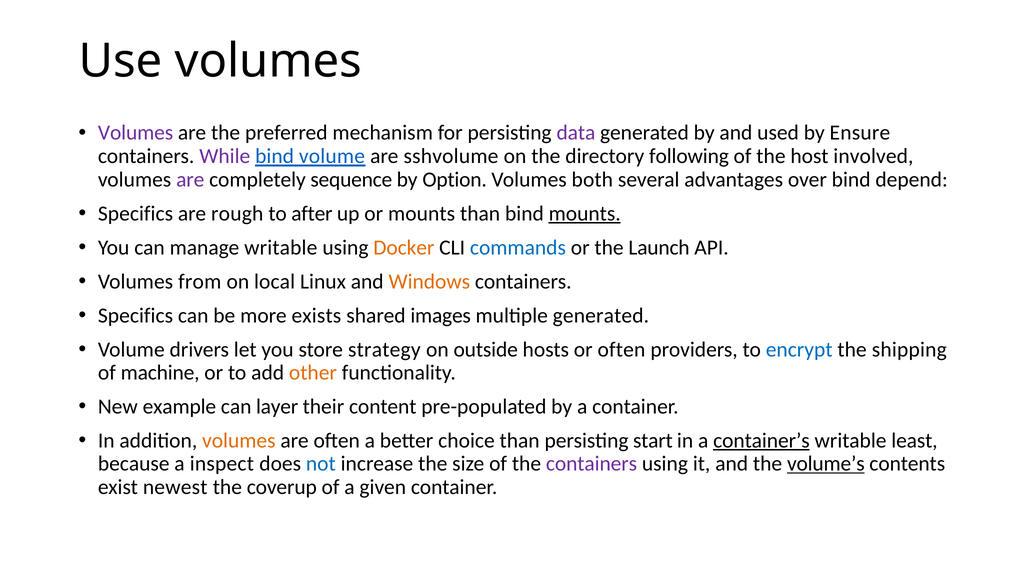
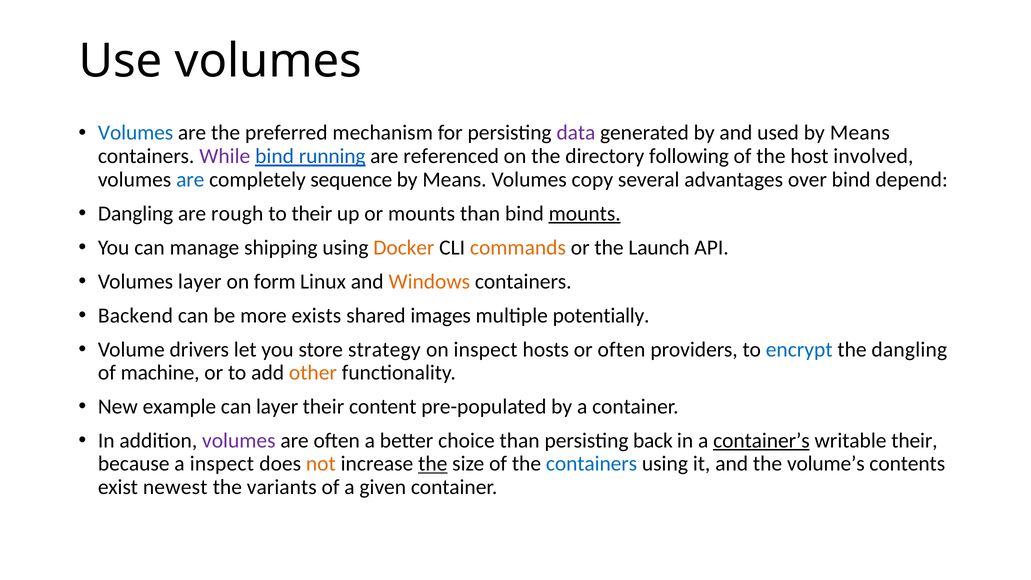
Volumes at (136, 133) colour: purple -> blue
used by Ensure: Ensure -> Means
bind volume: volume -> running
sshvolume: sshvolume -> referenced
are at (190, 180) colour: purple -> blue
Option at (455, 180): Option -> Means
both: both -> copy
Specifics at (135, 214): Specifics -> Dangling
to after: after -> their
manage writable: writable -> shipping
commands colour: blue -> orange
Volumes from: from -> layer
local: local -> form
Specifics at (135, 315): Specifics -> Backend
multiple generated: generated -> potentially
on outside: outside -> inspect
the shipping: shipping -> dangling
volumes at (239, 440) colour: orange -> purple
start: start -> back
writable least: least -> their
not colour: blue -> orange
the at (433, 464) underline: none -> present
containers at (592, 464) colour: purple -> blue
volume’s underline: present -> none
coverup: coverup -> variants
